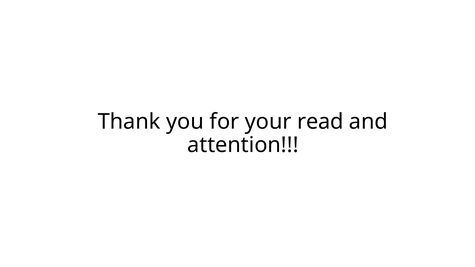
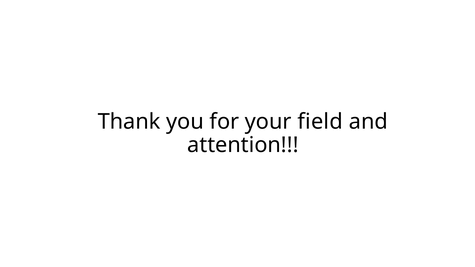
read: read -> field
